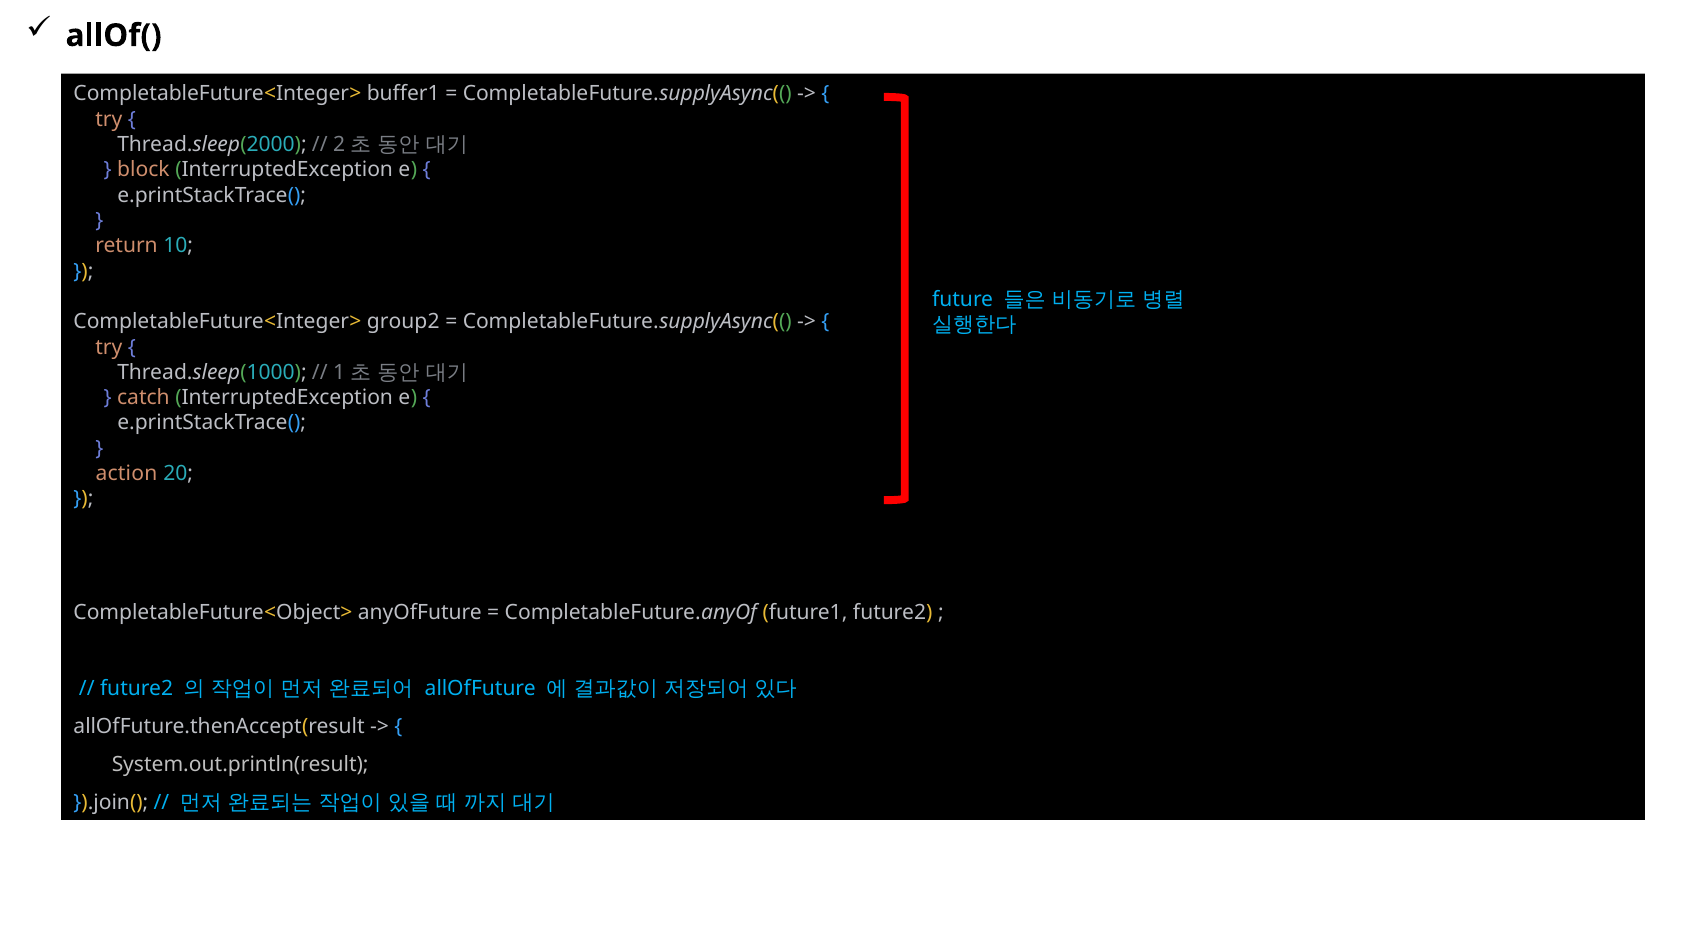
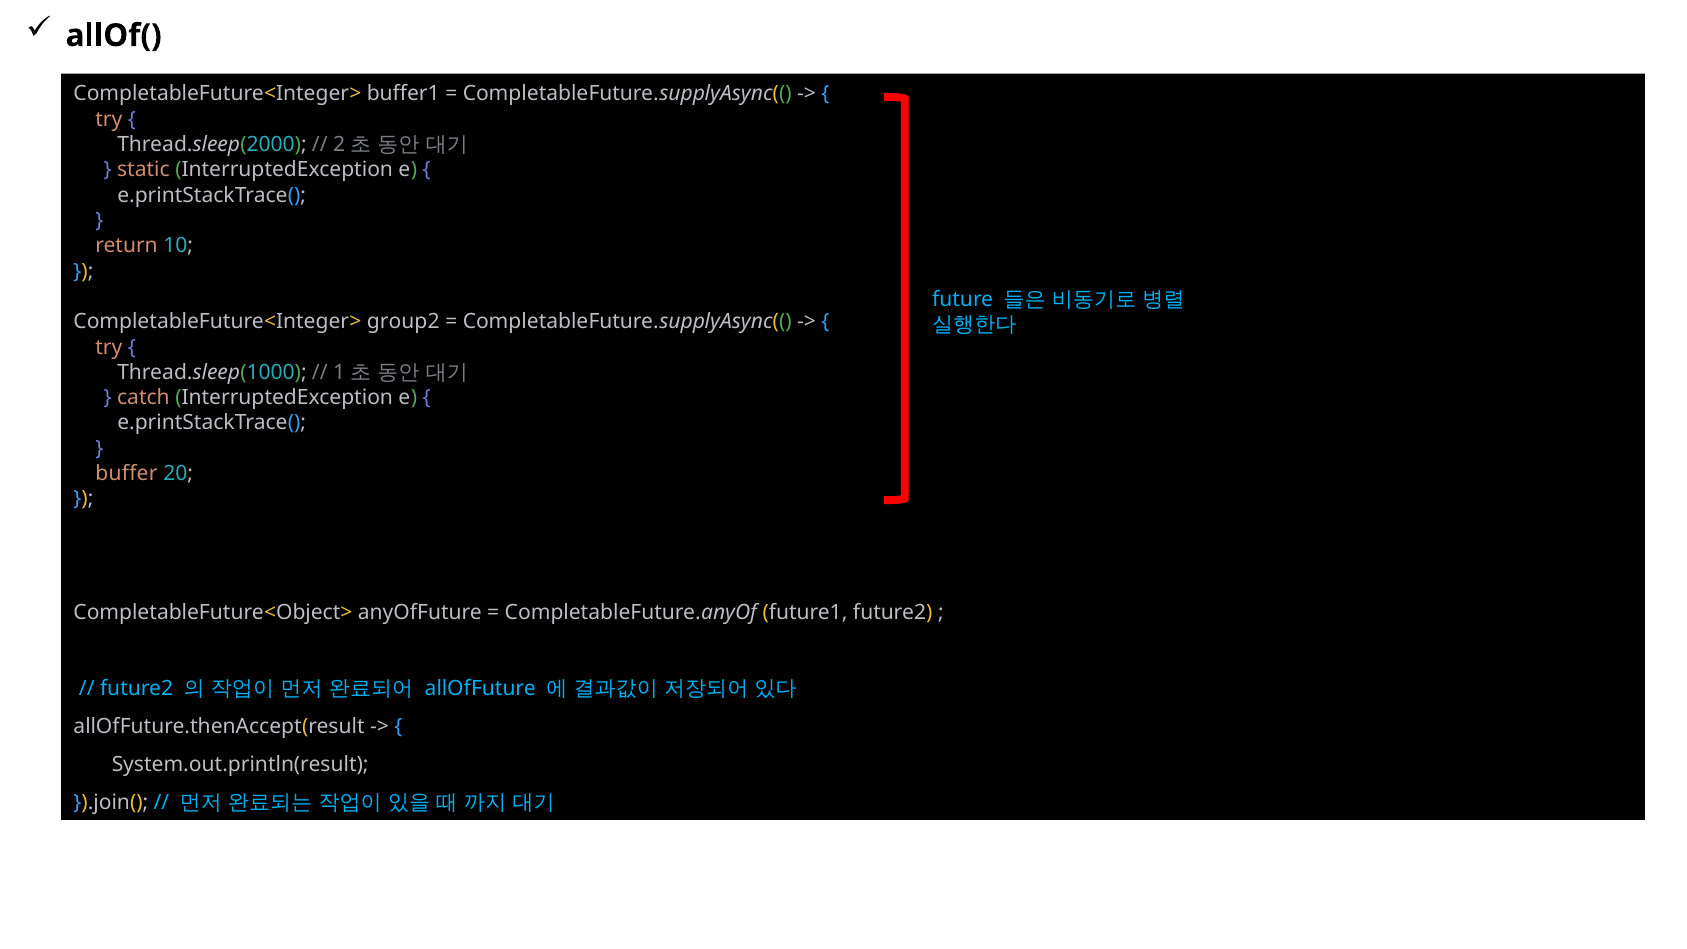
block: block -> static
action: action -> buffer
